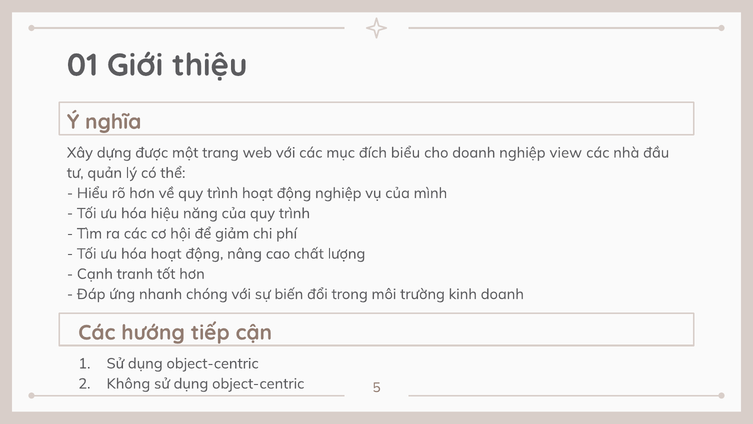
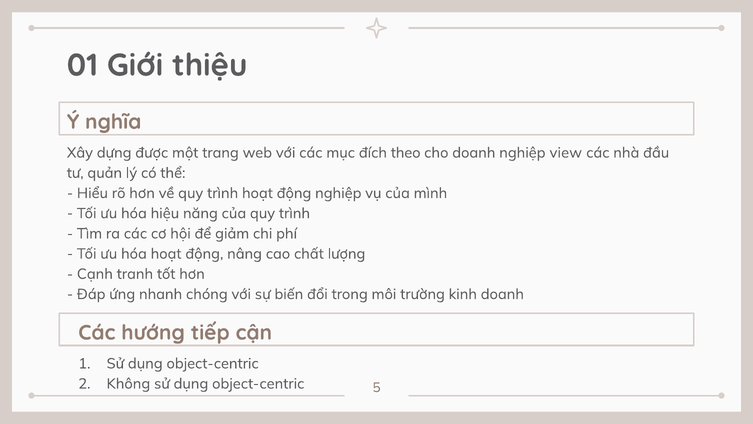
biểu: biểu -> theo
